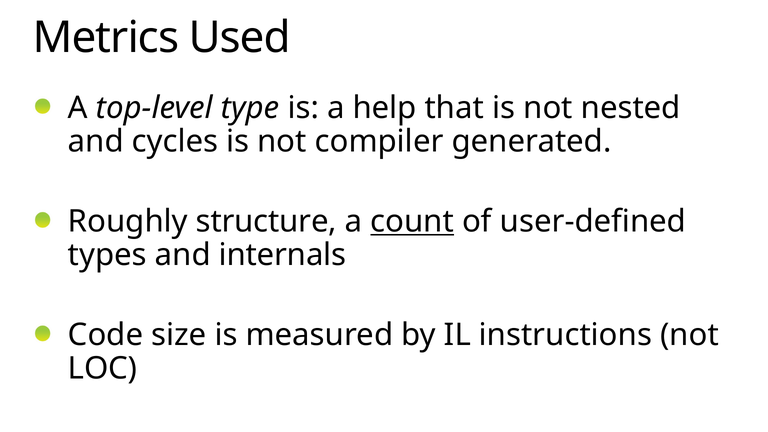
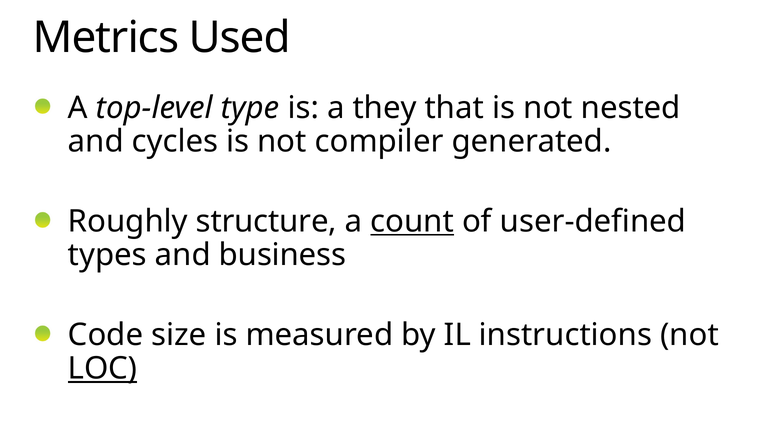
help: help -> they
internals: internals -> business
LOC underline: none -> present
